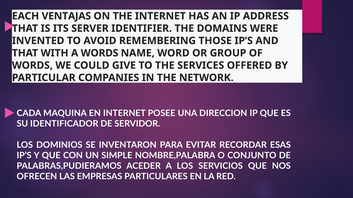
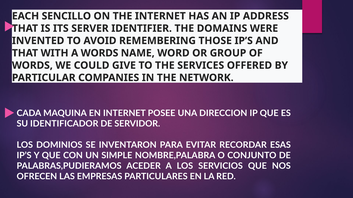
VENTAJAS: VENTAJAS -> SENCILLO
